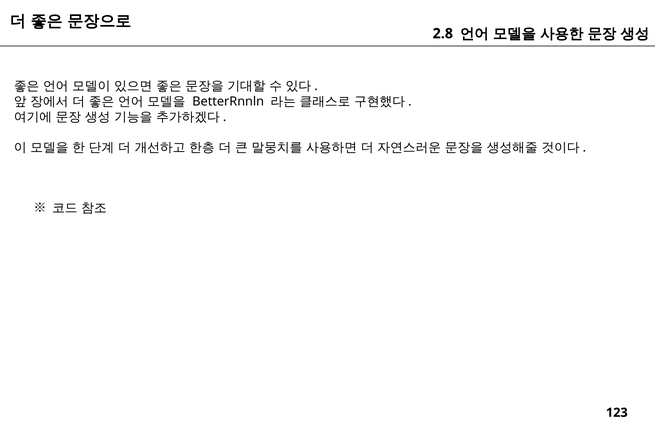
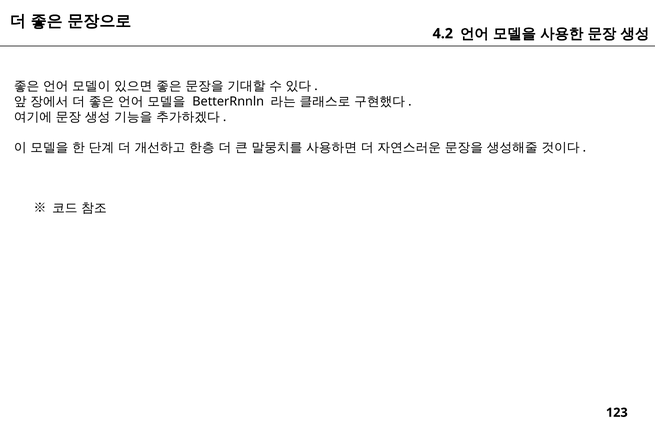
2.8: 2.8 -> 4.2
